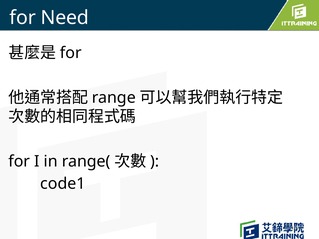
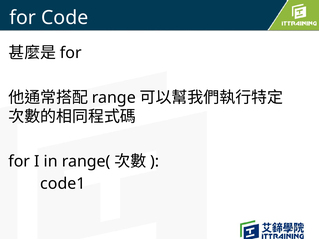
Need: Need -> Code
